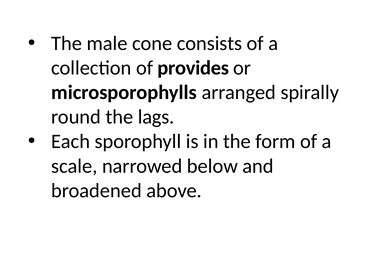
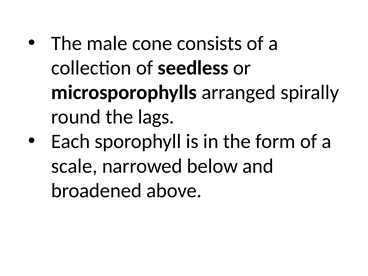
provides: provides -> seedless
